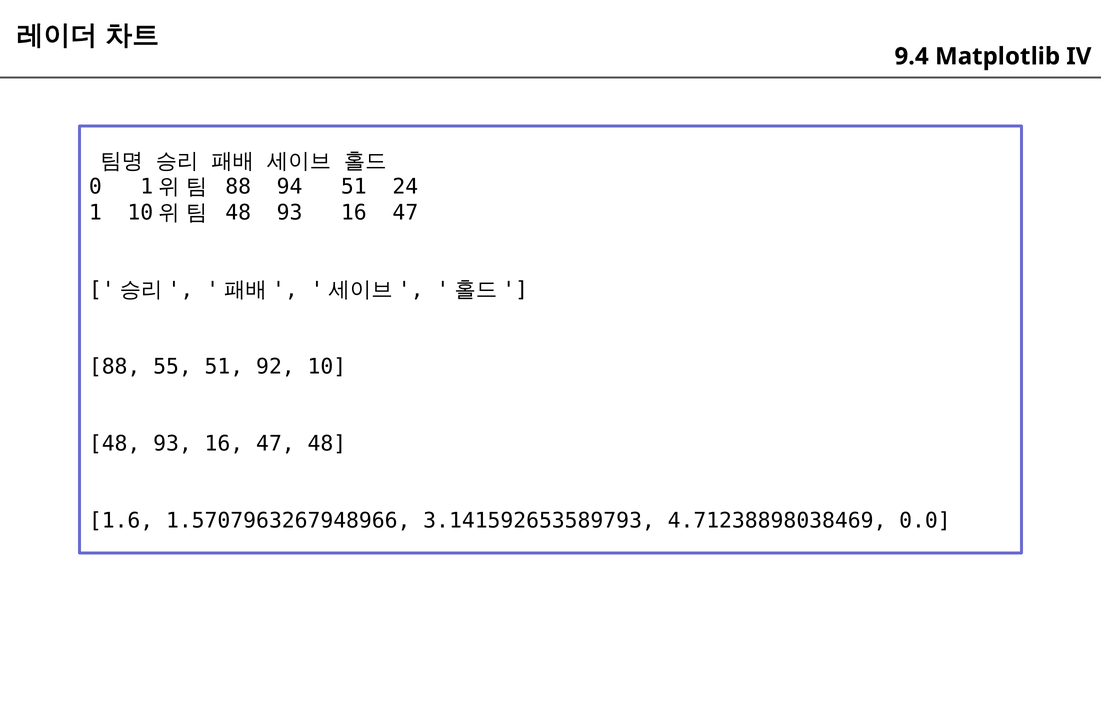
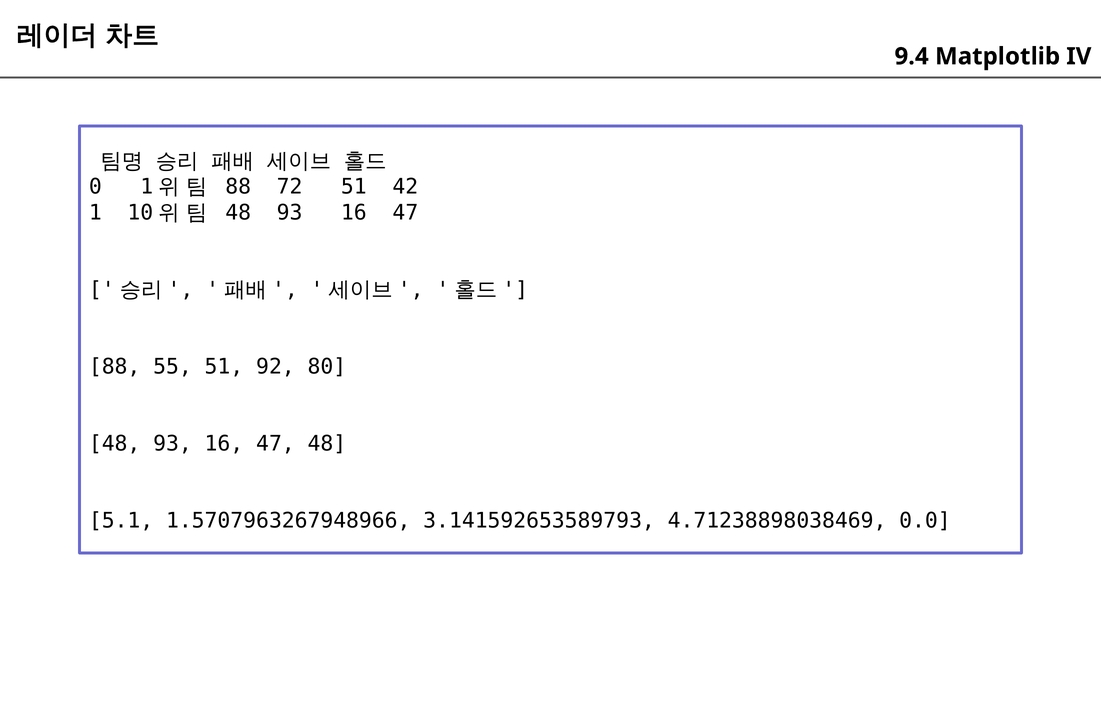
94: 94 -> 72
24: 24 -> 42
10: 10 -> 80
1.6: 1.6 -> 5.1
